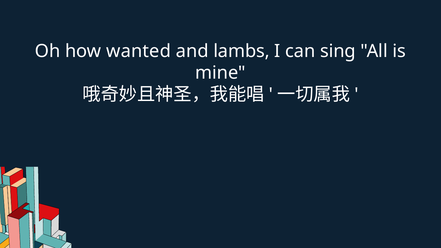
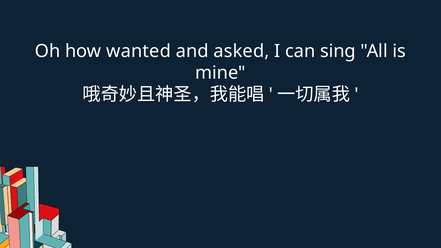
lambs: lambs -> asked
